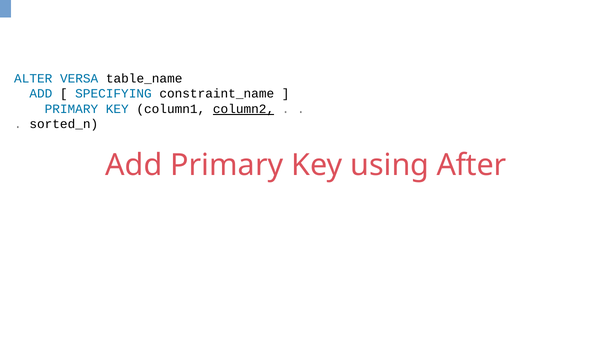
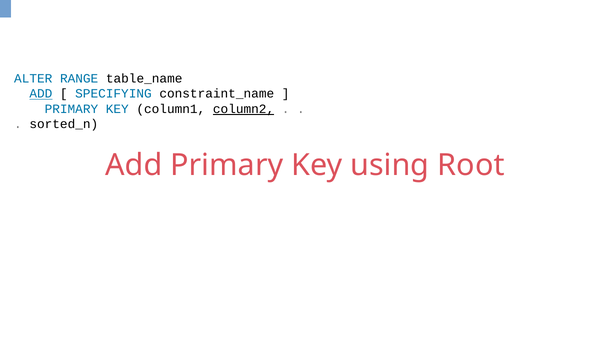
VERSA: VERSA -> RANGE
ADD at (41, 94) underline: none -> present
After: After -> Root
